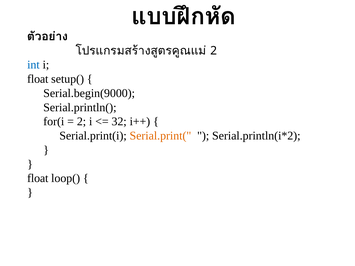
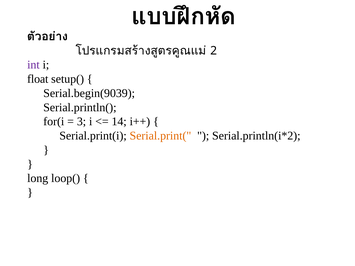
int colour: blue -> purple
Serial.begin(9000: Serial.begin(9000 -> Serial.begin(9039
2 at (81, 122): 2 -> 3
32: 32 -> 14
float at (38, 178): float -> long
